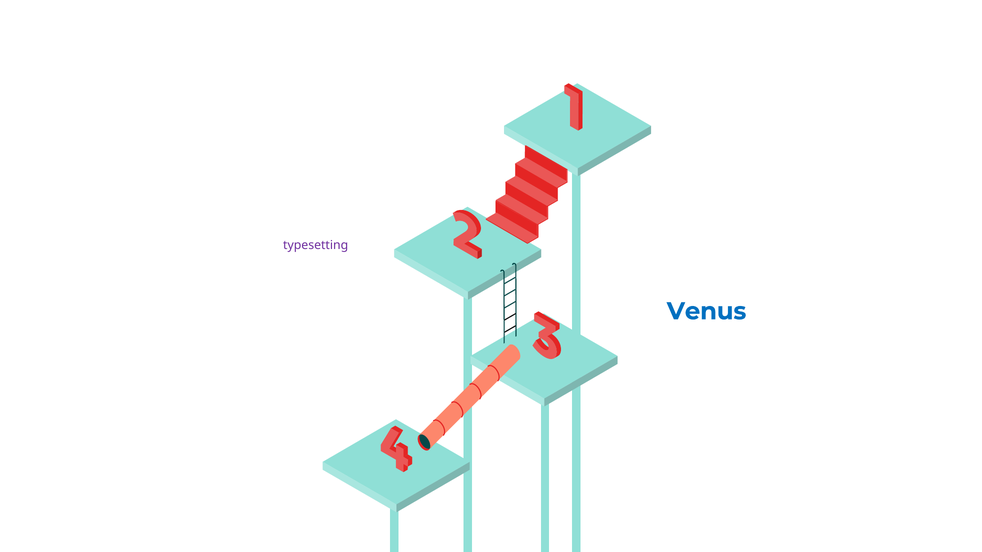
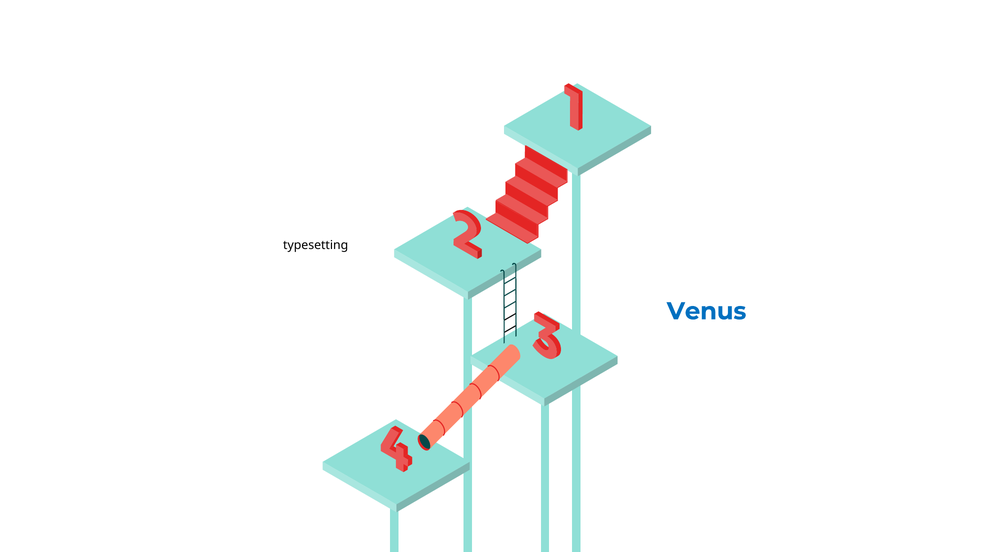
typesetting at (316, 245) colour: purple -> black
